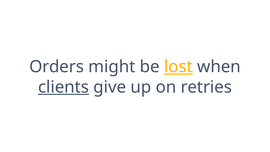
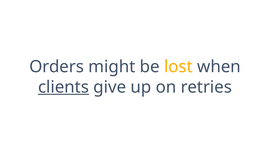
lost underline: present -> none
